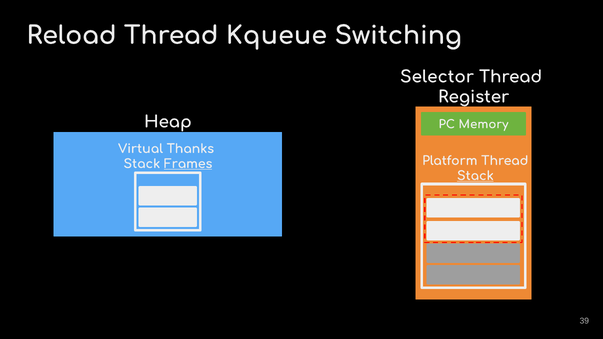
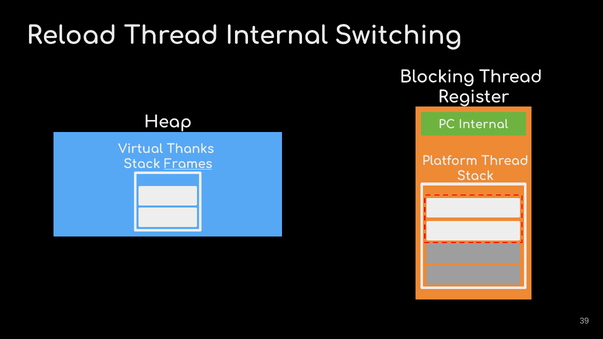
Thread Kqueue: Kqueue -> Internal
Selector: Selector -> Blocking
PC Memory: Memory -> Internal
Stack at (475, 176) underline: present -> none
